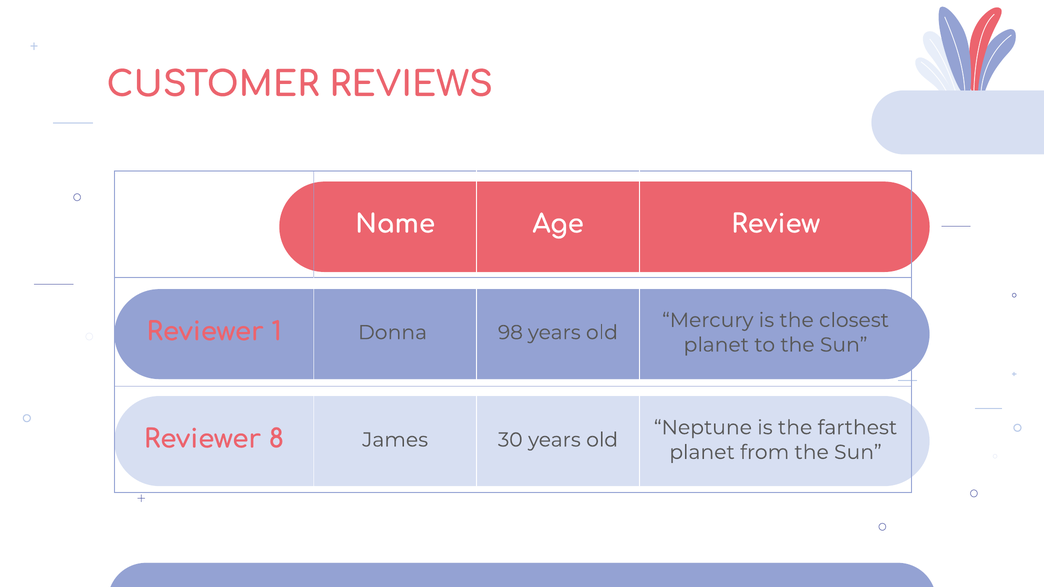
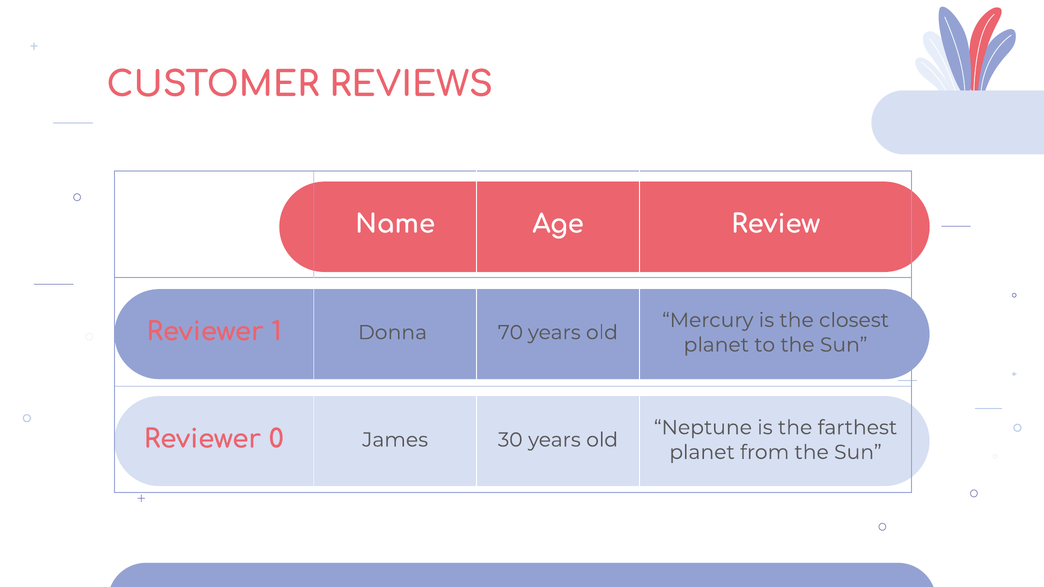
98: 98 -> 70
8: 8 -> 0
